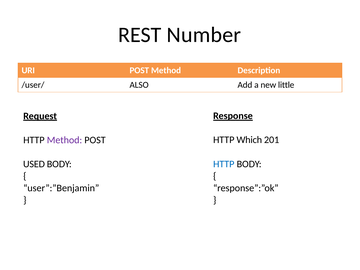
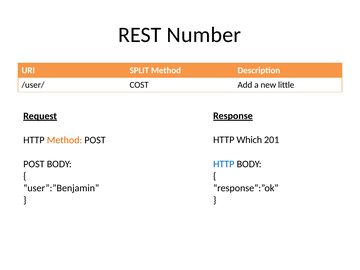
URI POST: POST -> SPLIT
ALSO: ALSO -> COST
Method at (64, 140) colour: purple -> orange
USED at (34, 164): USED -> POST
